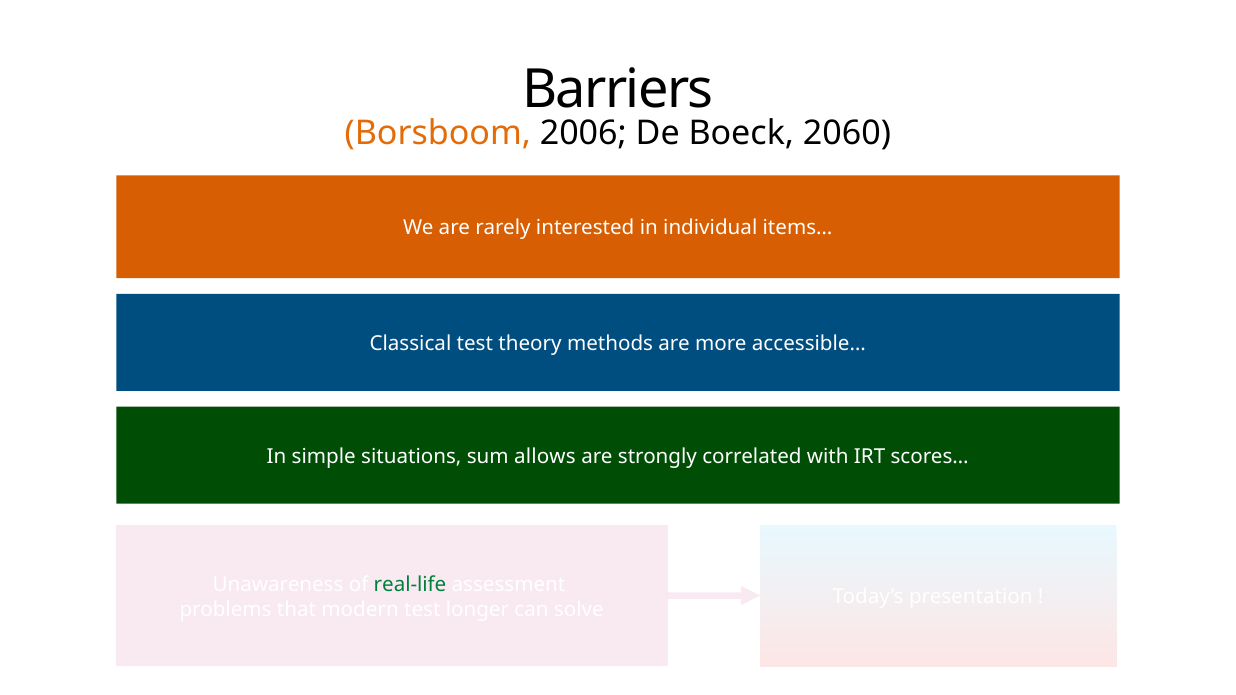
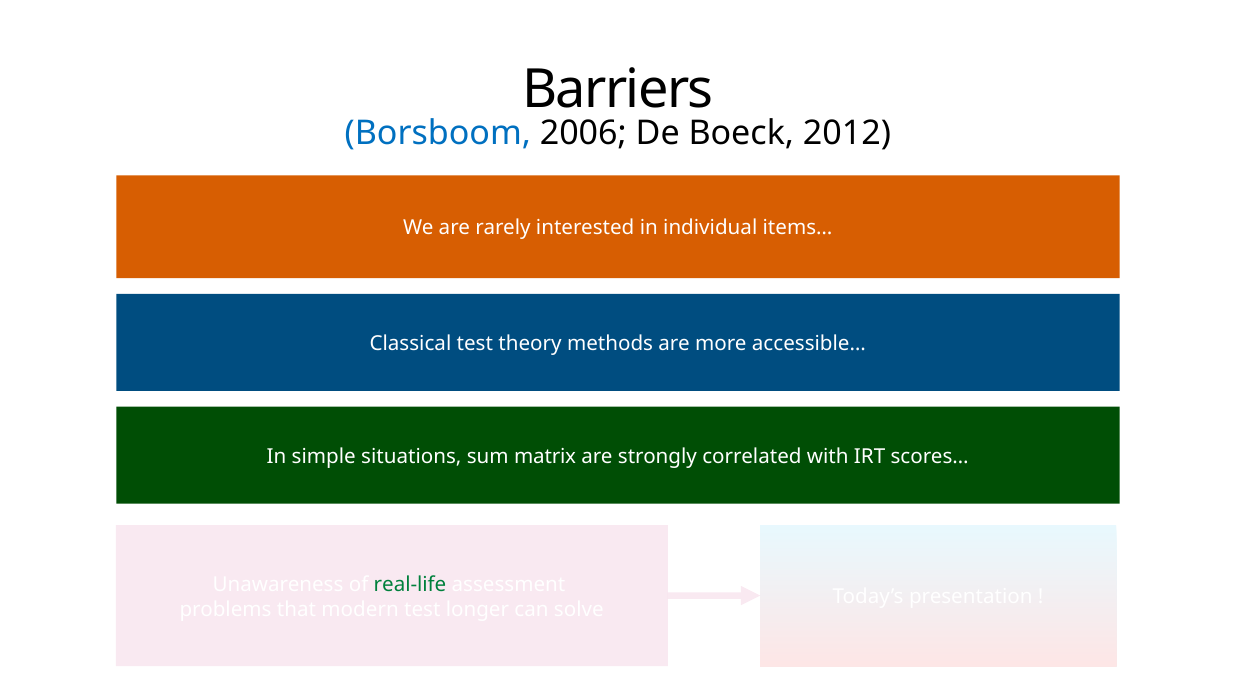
Borsboom colour: orange -> blue
2060: 2060 -> 2012
allows: allows -> matrix
